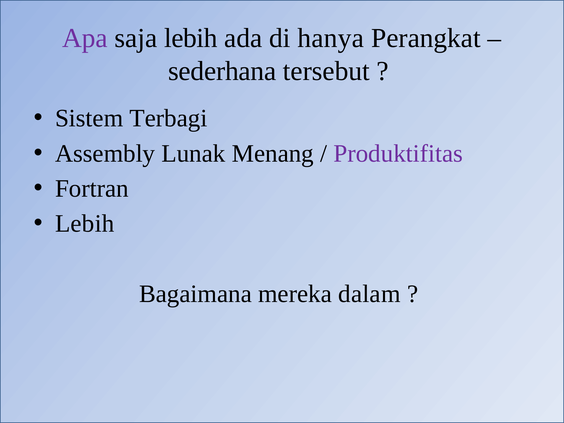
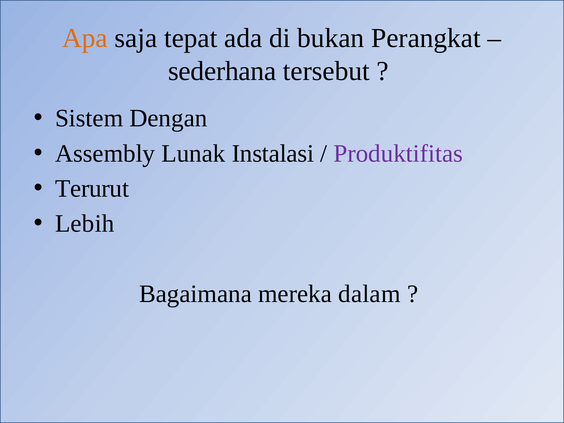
Apa colour: purple -> orange
saja lebih: lebih -> tepat
hanya: hanya -> bukan
Terbagi: Terbagi -> Dengan
Menang: Menang -> Instalasi
Fortran: Fortran -> Terurut
